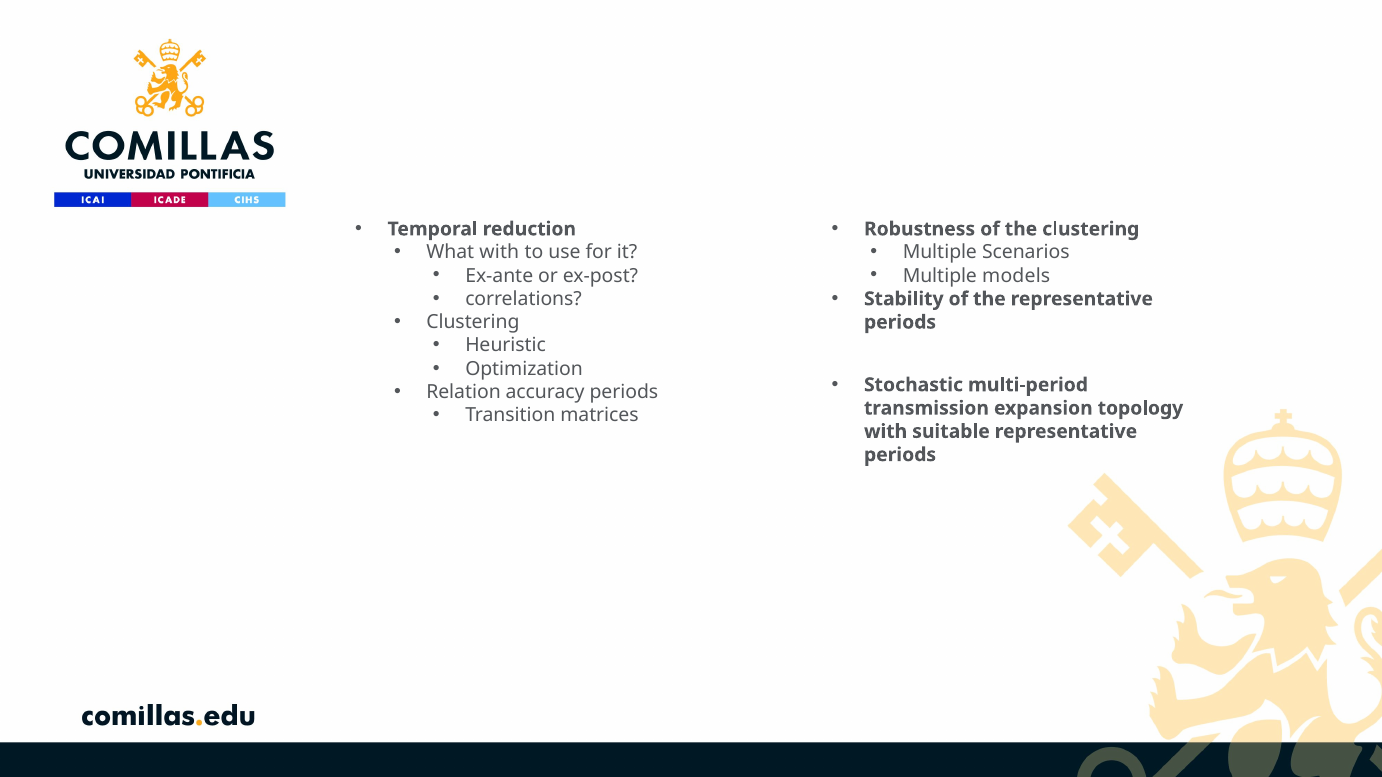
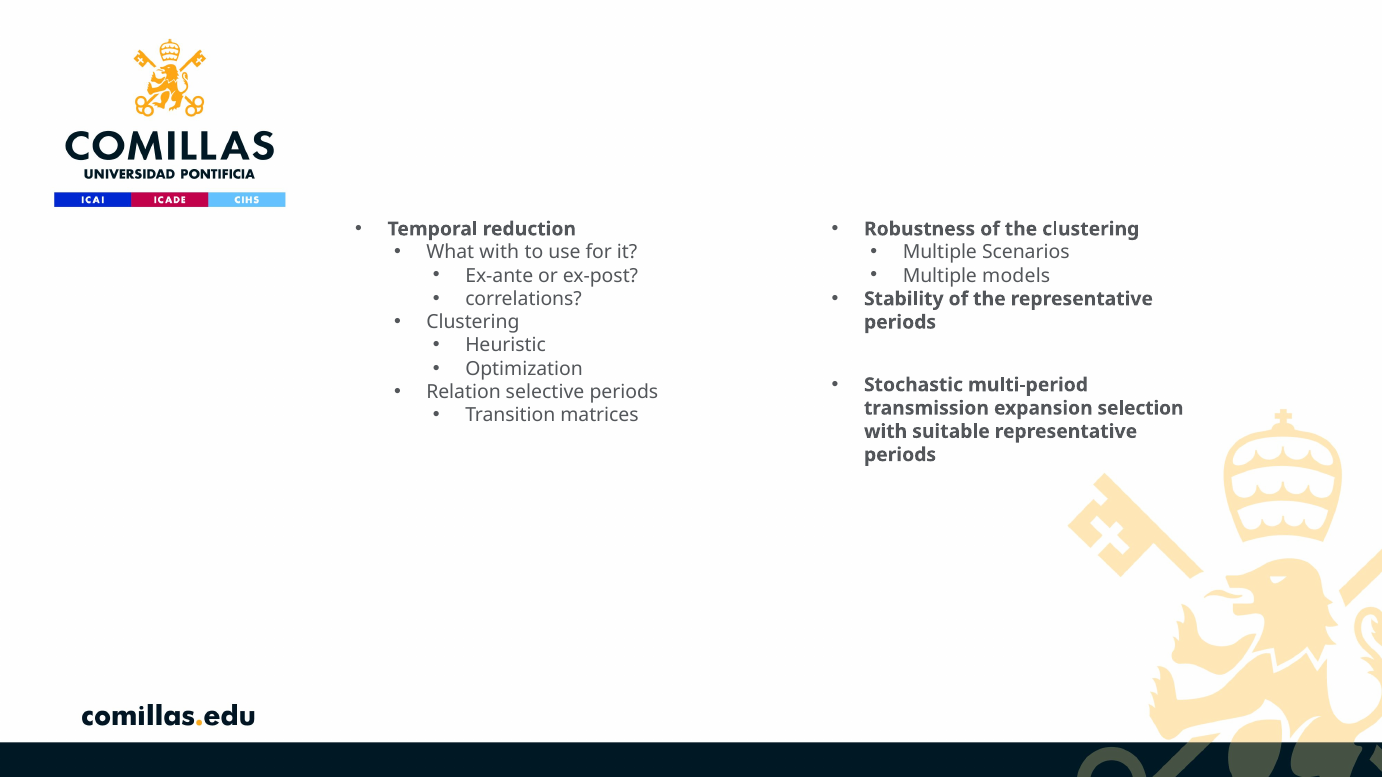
accuracy: accuracy -> selective
topology: topology -> selection
